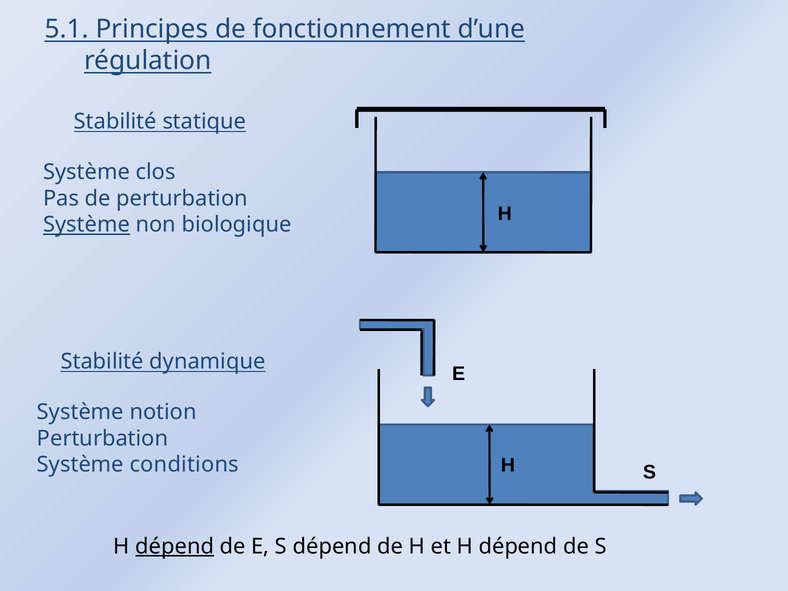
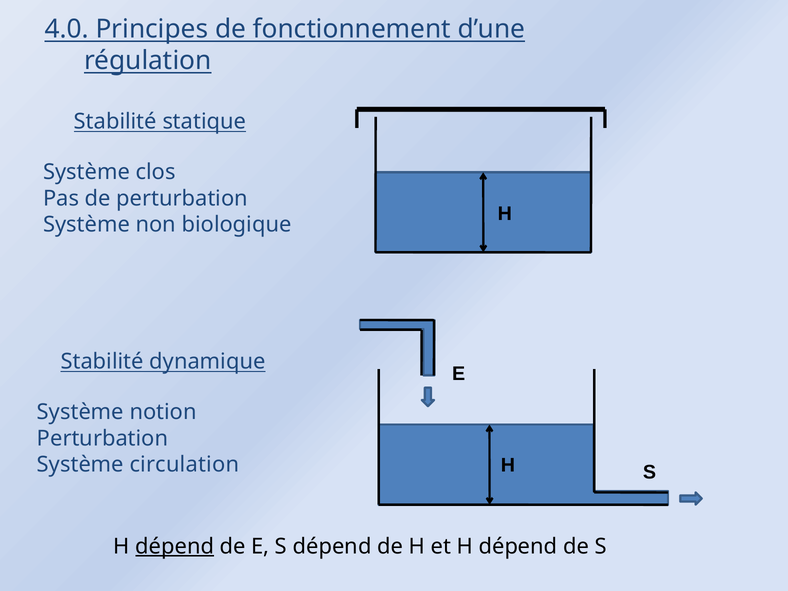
5.1: 5.1 -> 4.0
Système at (86, 225) underline: present -> none
conditions: conditions -> circulation
